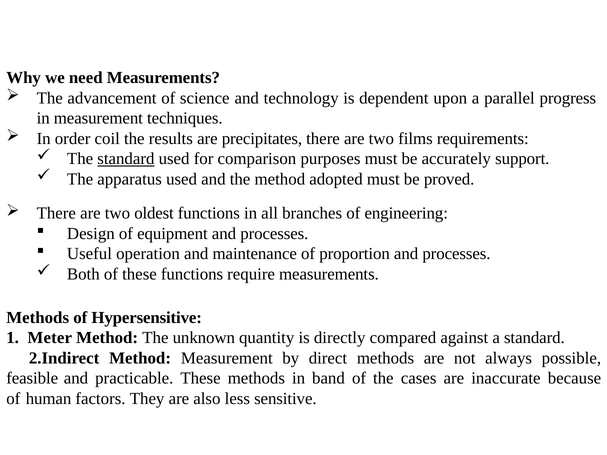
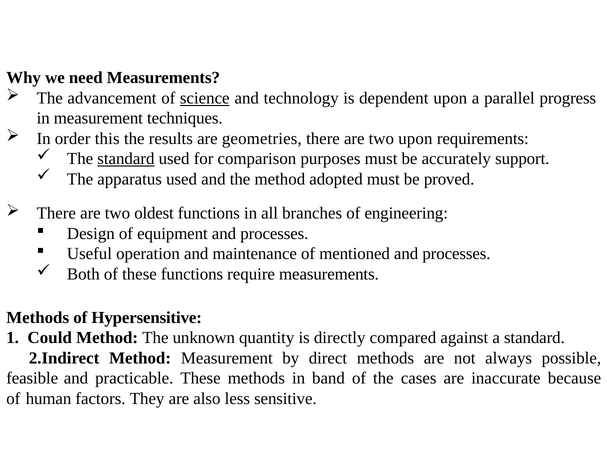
science underline: none -> present
coil: coil -> this
precipitates: precipitates -> geometries
two films: films -> upon
proportion: proportion -> mentioned
Meter: Meter -> Could
